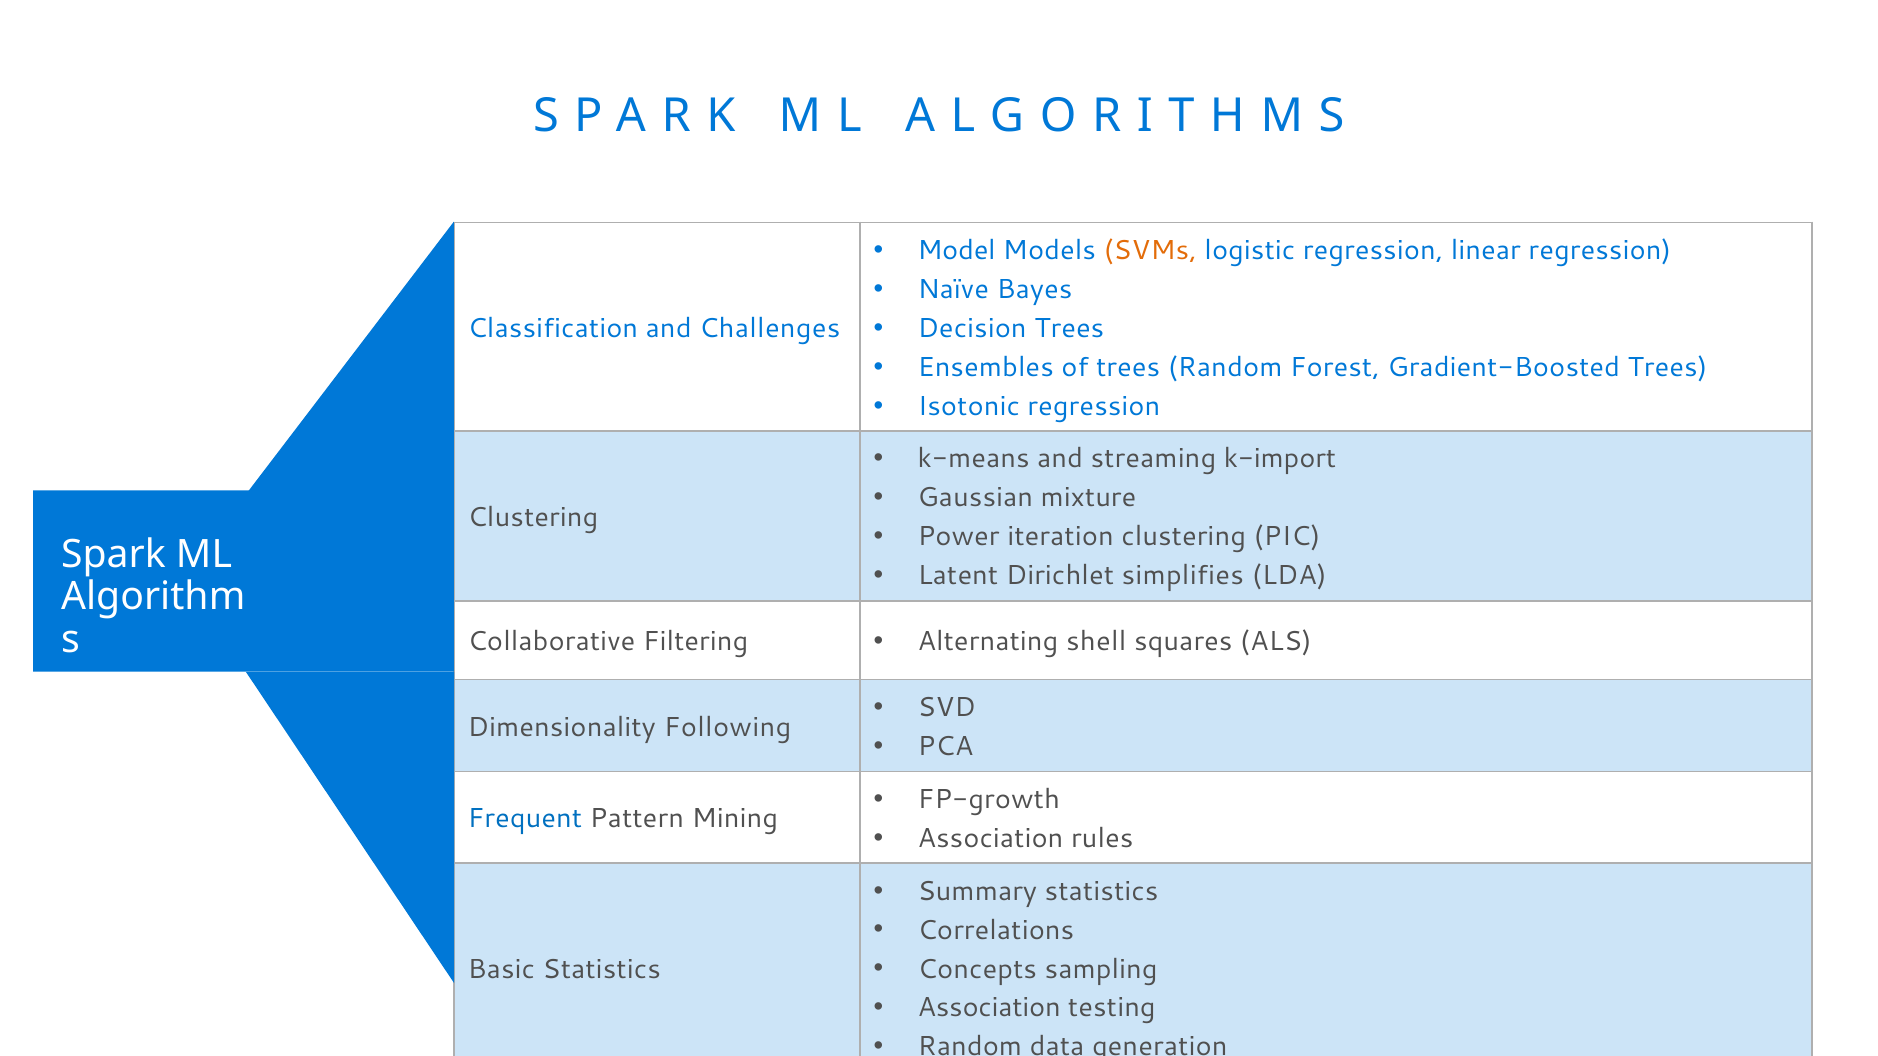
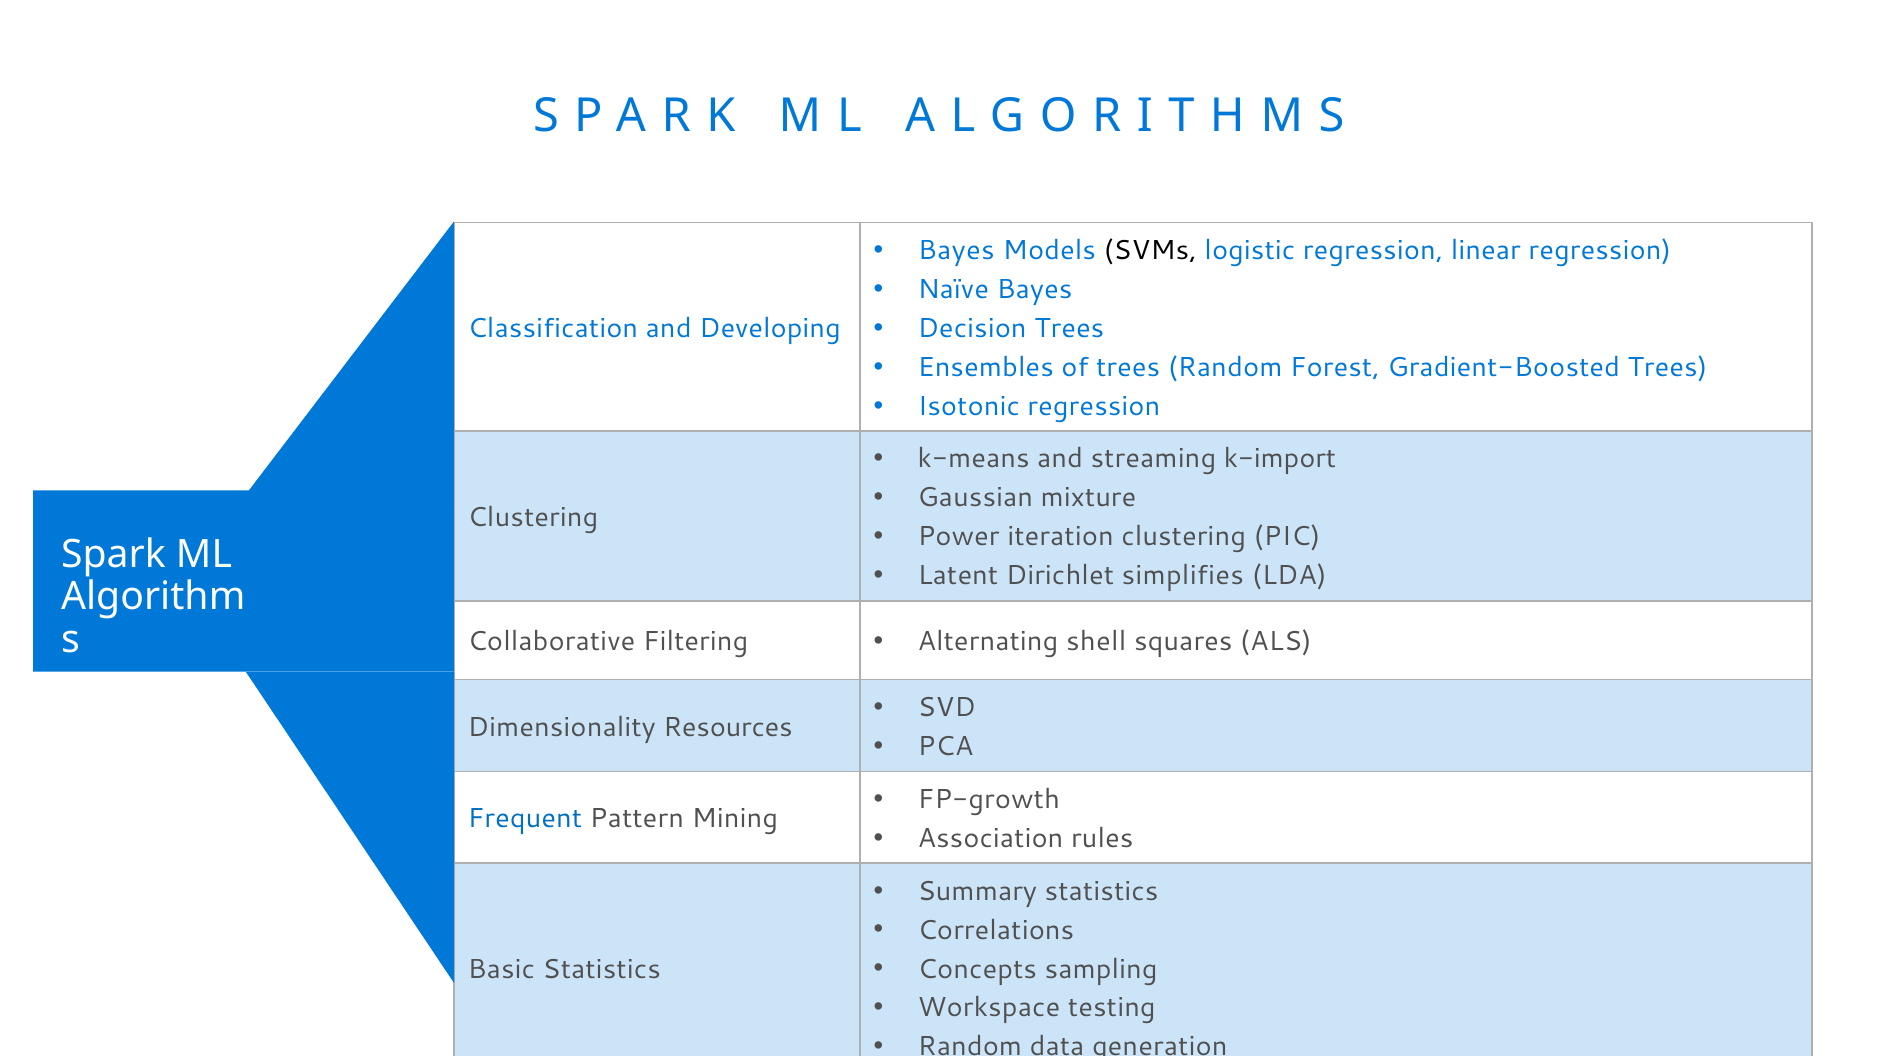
Model at (957, 250): Model -> Bayes
SVMs colour: orange -> black
Challenges: Challenges -> Developing
Following: Following -> Resources
Association at (989, 1008): Association -> Workspace
